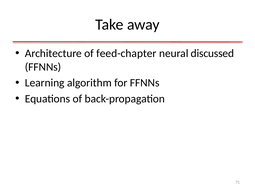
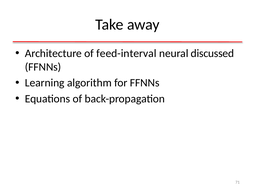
feed-chapter: feed-chapter -> feed-interval
